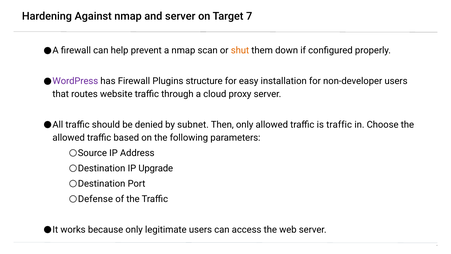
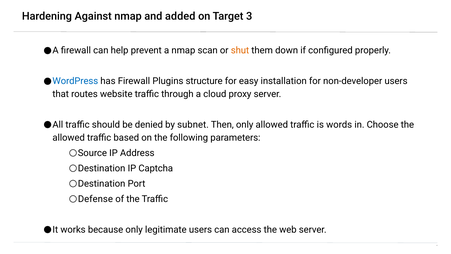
and server: server -> added
7: 7 -> 3
WordPress colour: purple -> blue
is traffic: traffic -> words
Upgrade: Upgrade -> Captcha
